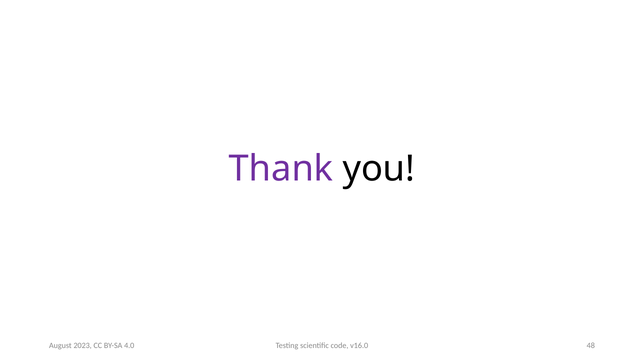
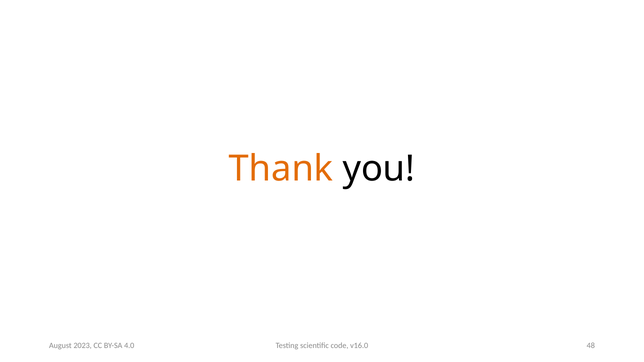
Thank colour: purple -> orange
